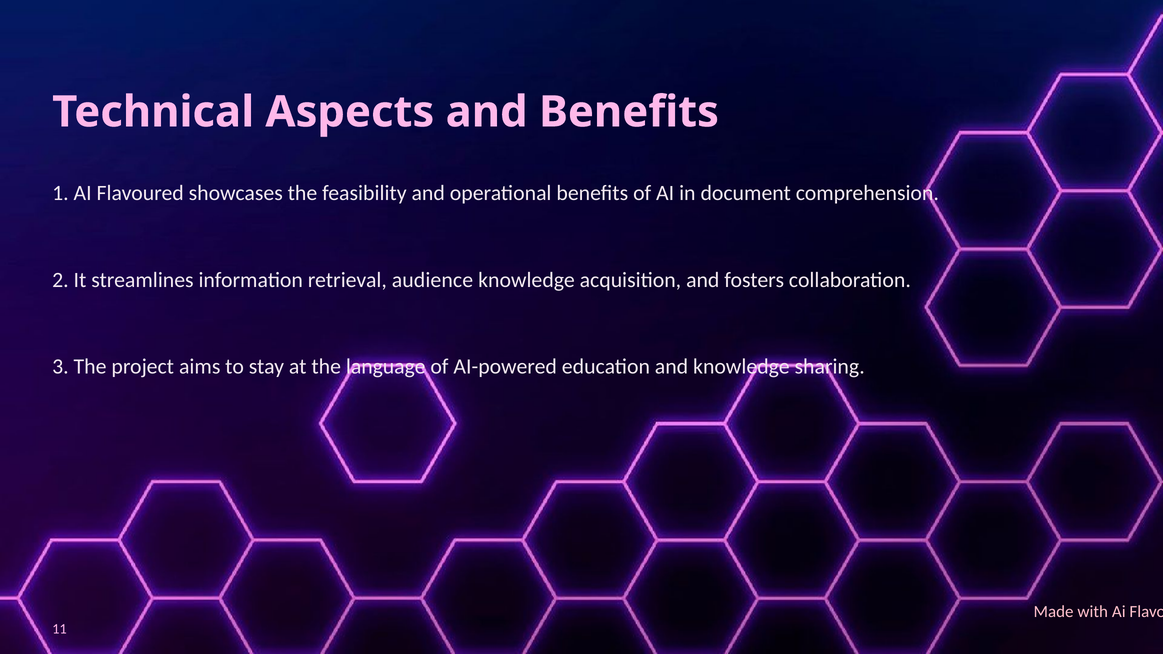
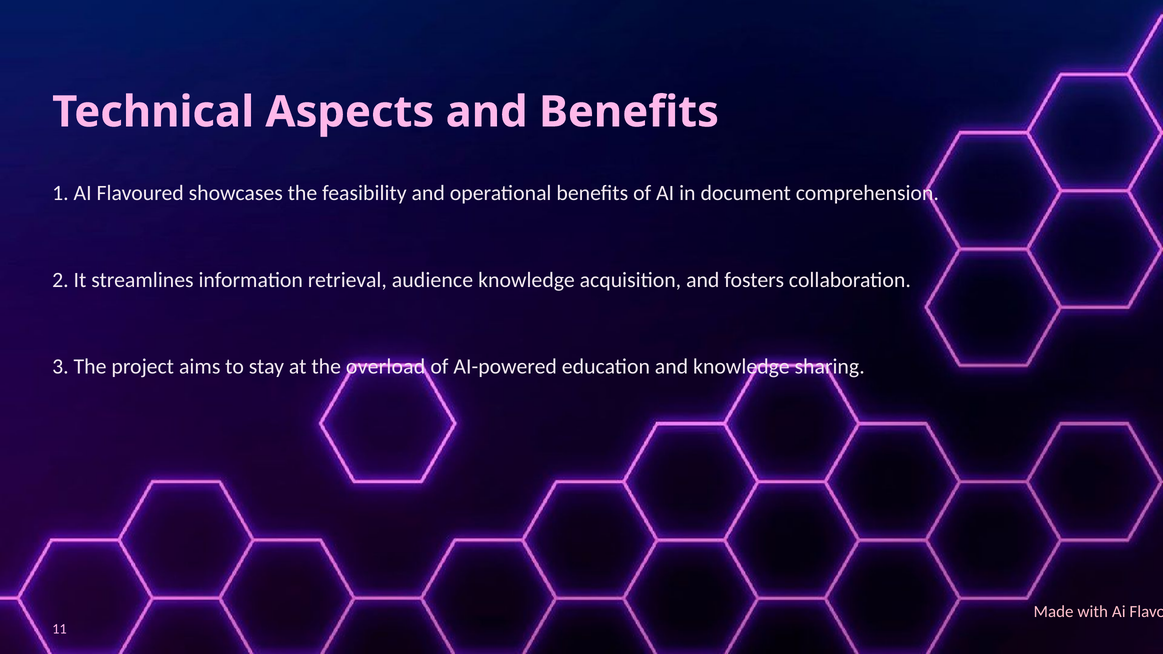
language: language -> overload
